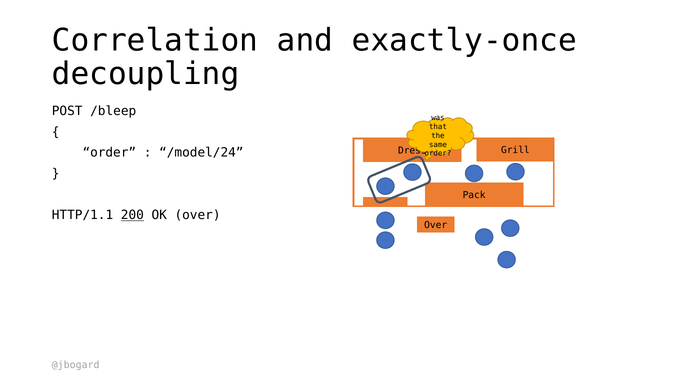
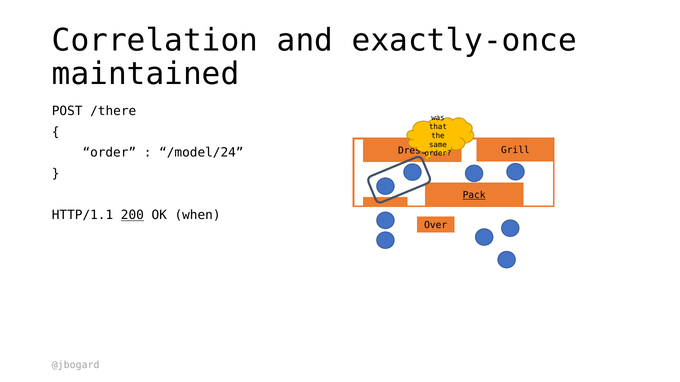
decoupling: decoupling -> maintained
/bleep: /bleep -> /there
Pack underline: none -> present
OK over: over -> when
